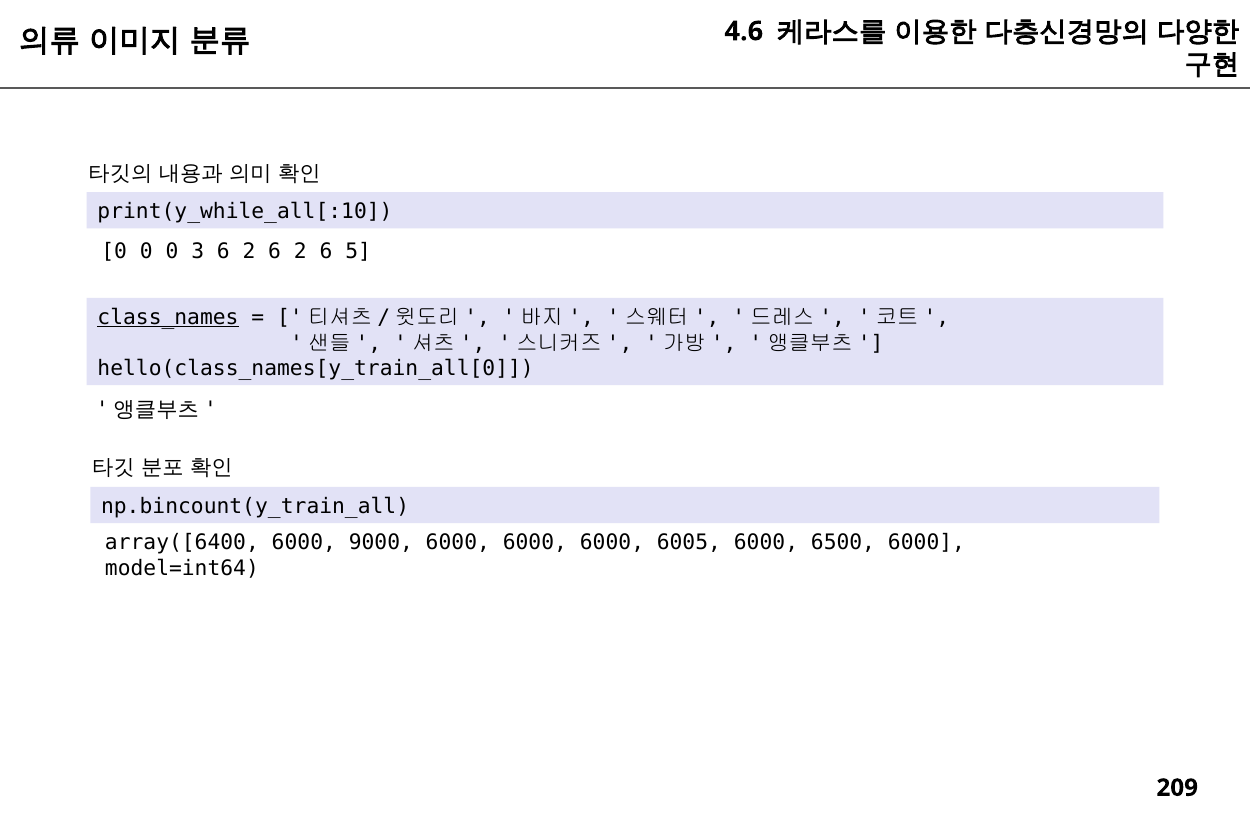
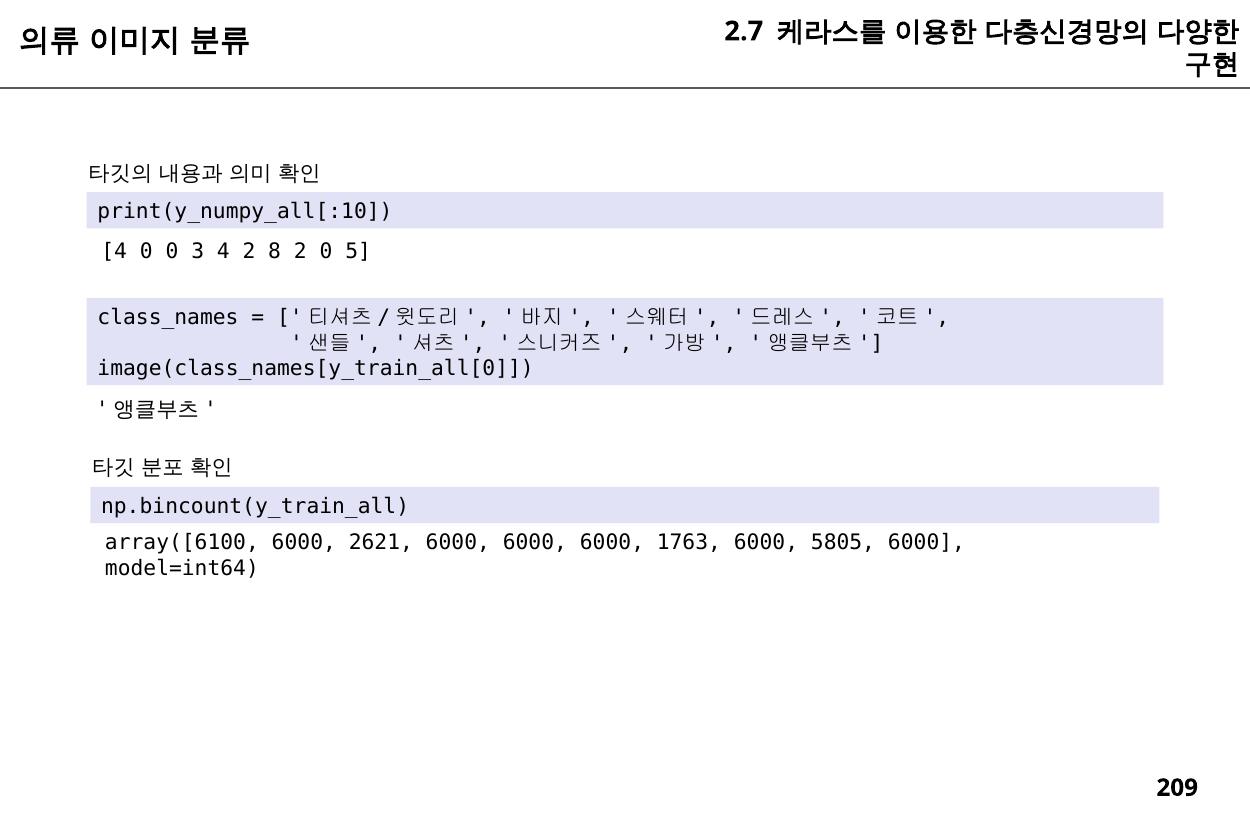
4.6: 4.6 -> 2.7
print(y_while_all[:10: print(y_while_all[:10 -> print(y_numpy_all[:10
0 at (114, 251): 0 -> 4
3 6: 6 -> 4
6 at (275, 251): 6 -> 8
6 at (326, 251): 6 -> 0
class_names underline: present -> none
hello(class_names[y_train_all[0: hello(class_names[y_train_all[0 -> image(class_names[y_train_all[0
array([6400: array([6400 -> array([6100
9000: 9000 -> 2621
6005: 6005 -> 1763
6500: 6500 -> 5805
